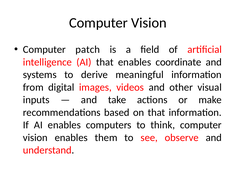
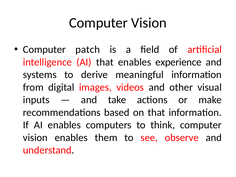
coordinate: coordinate -> experience
